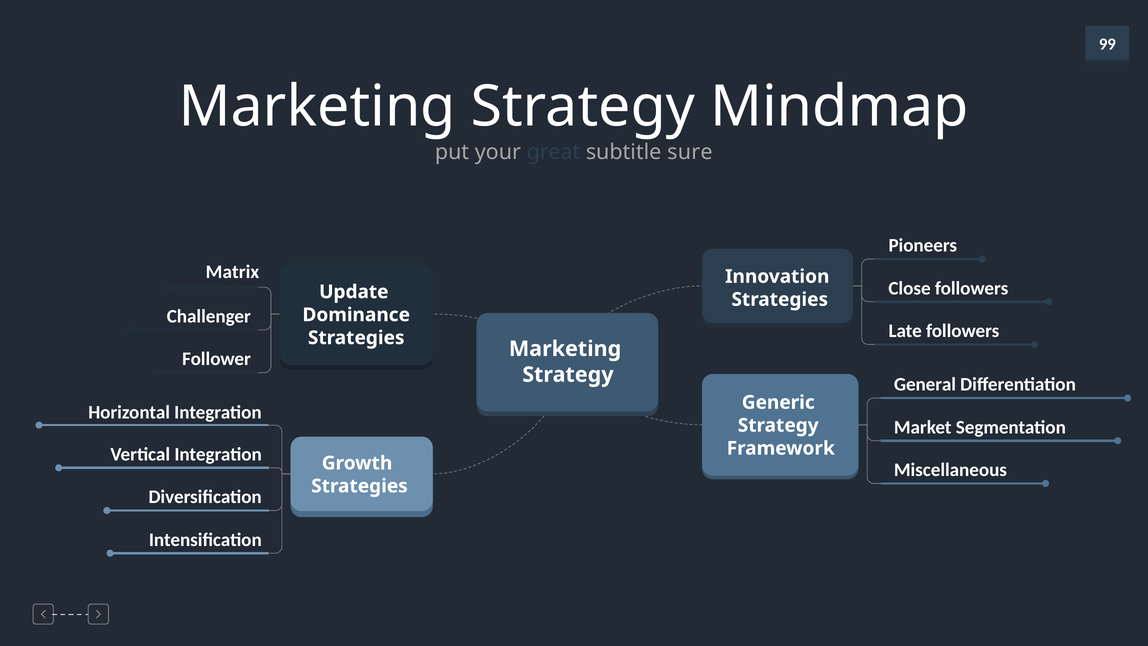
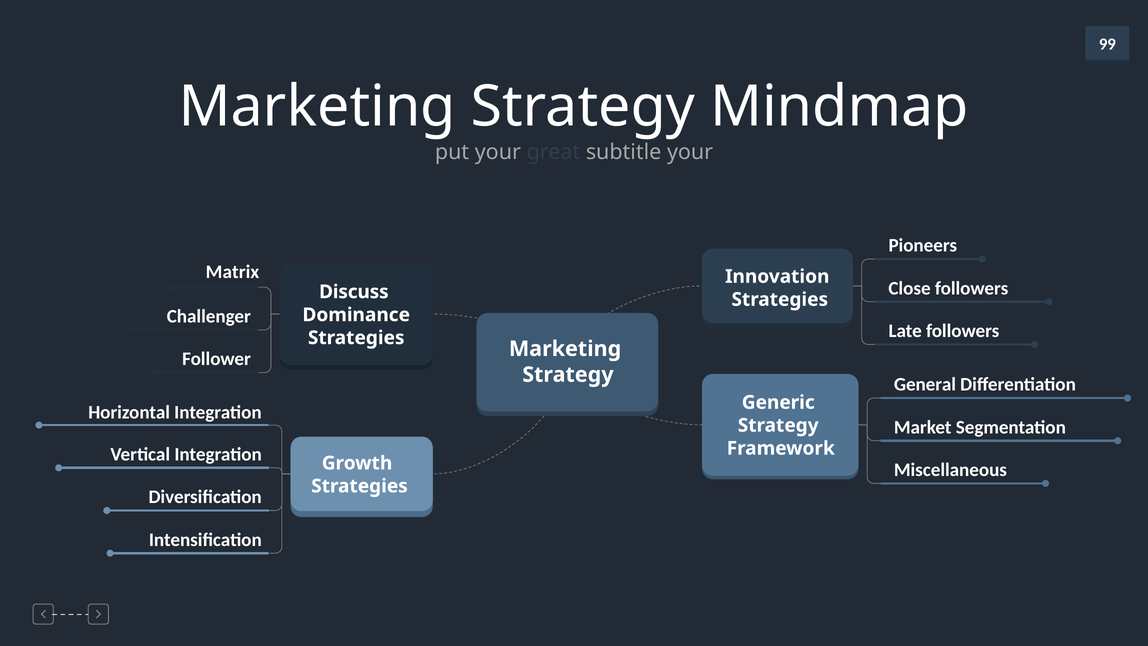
subtitle sure: sure -> your
Update: Update -> Discuss
